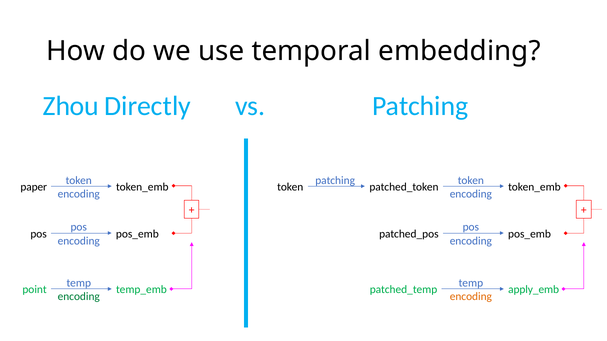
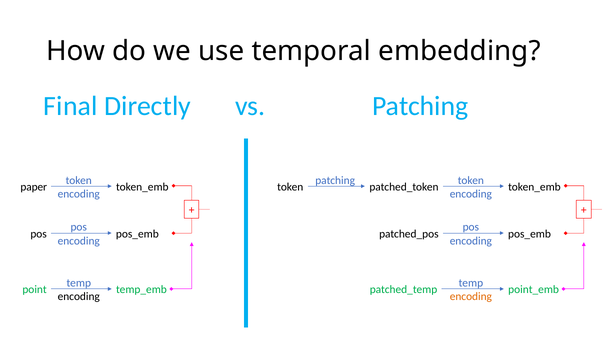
Zhou: Zhou -> Final
apply_emb: apply_emb -> point_emb
encoding at (79, 297) colour: green -> black
